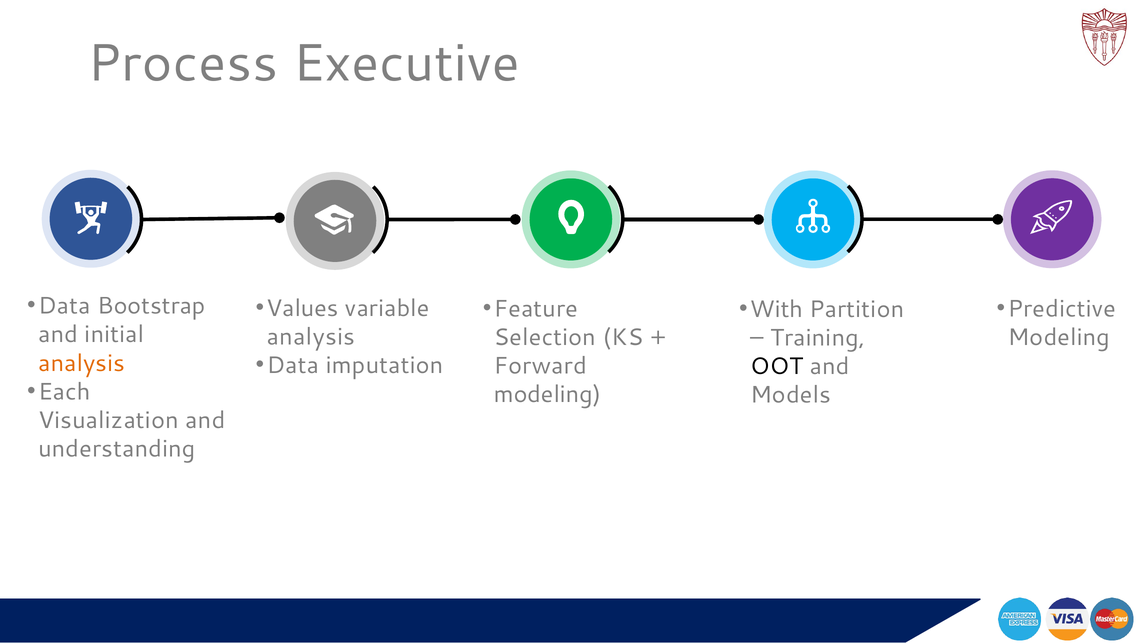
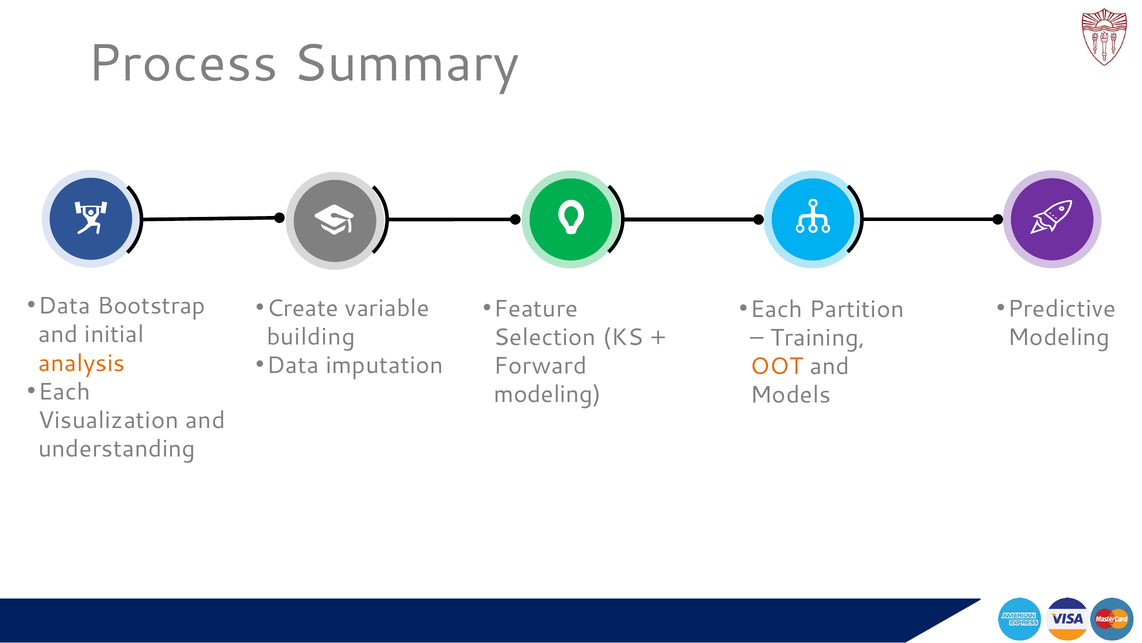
Executive: Executive -> Summary
Values: Values -> Create
With at (776, 309): With -> Each
analysis at (311, 336): analysis -> building
OOT colour: black -> orange
